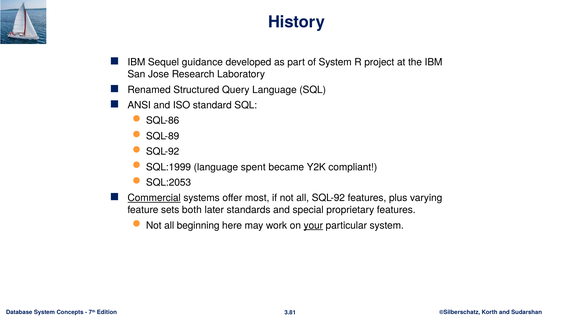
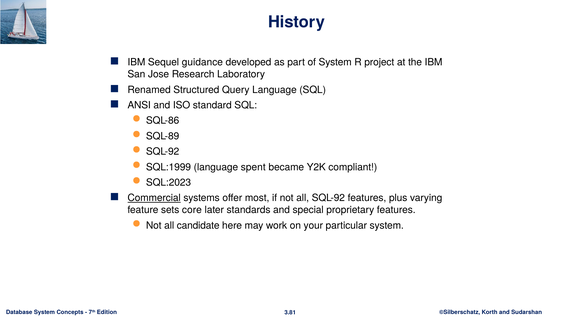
SQL:2053: SQL:2053 -> SQL:2023
both: both -> core
beginning: beginning -> candidate
your underline: present -> none
